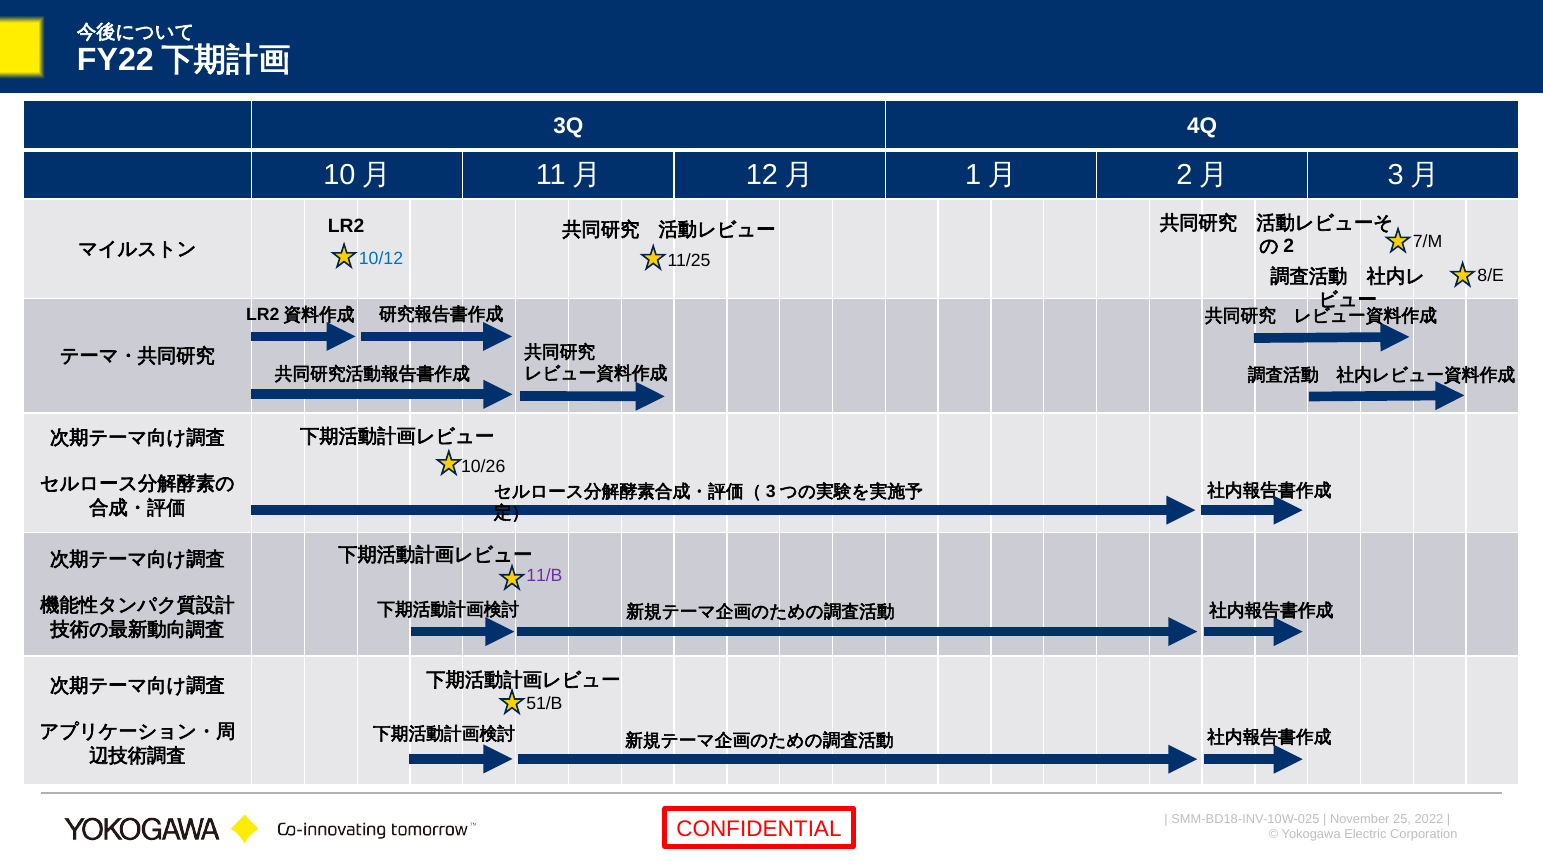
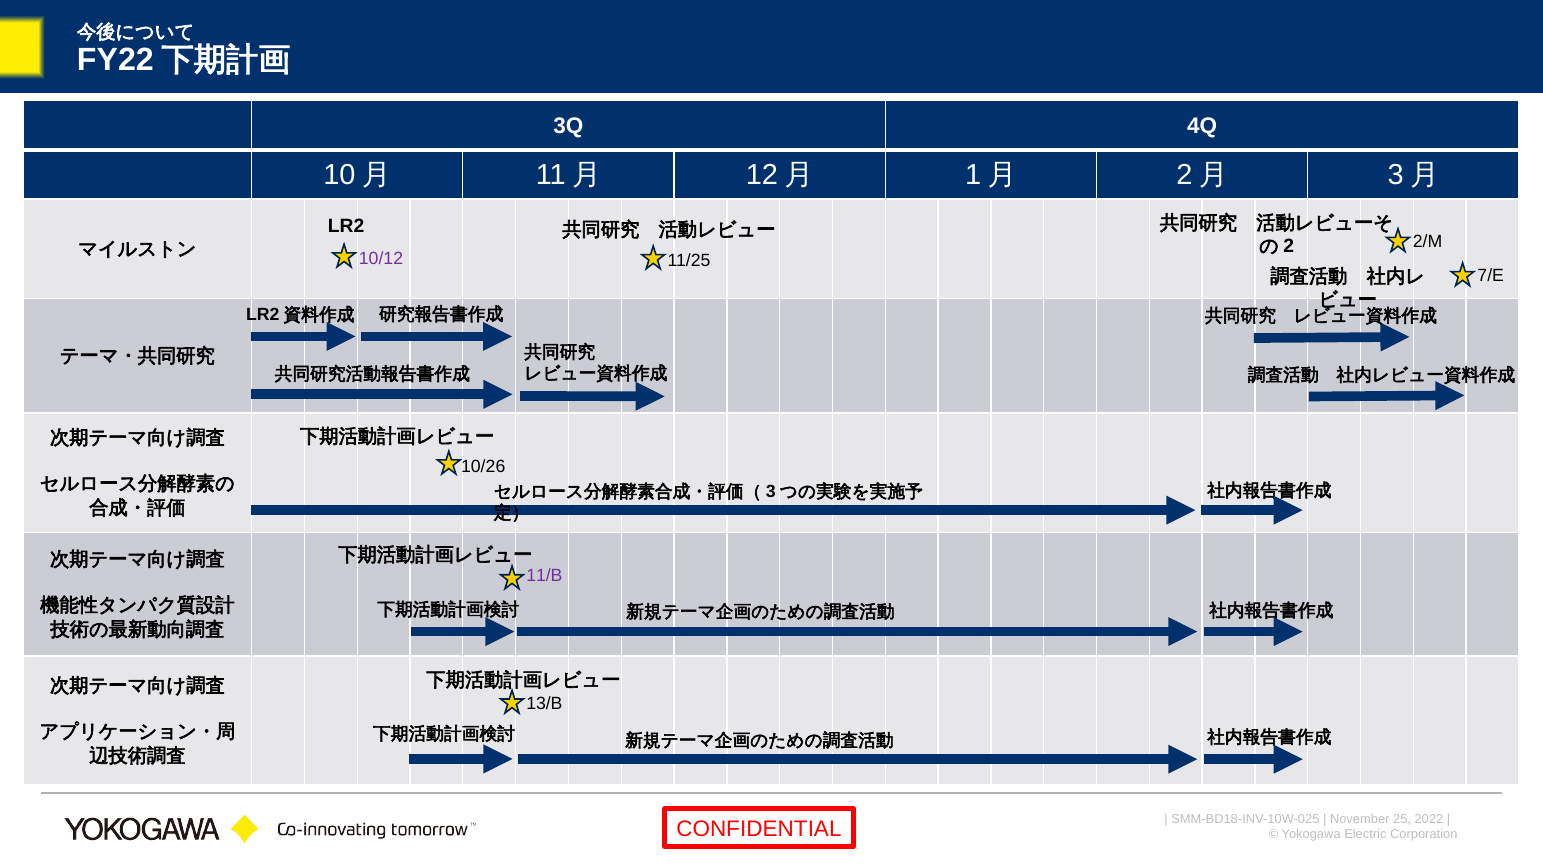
7/M: 7/M -> 2/M
10/12 colour: blue -> purple
8/E: 8/E -> 7/E
51/B: 51/B -> 13/B
